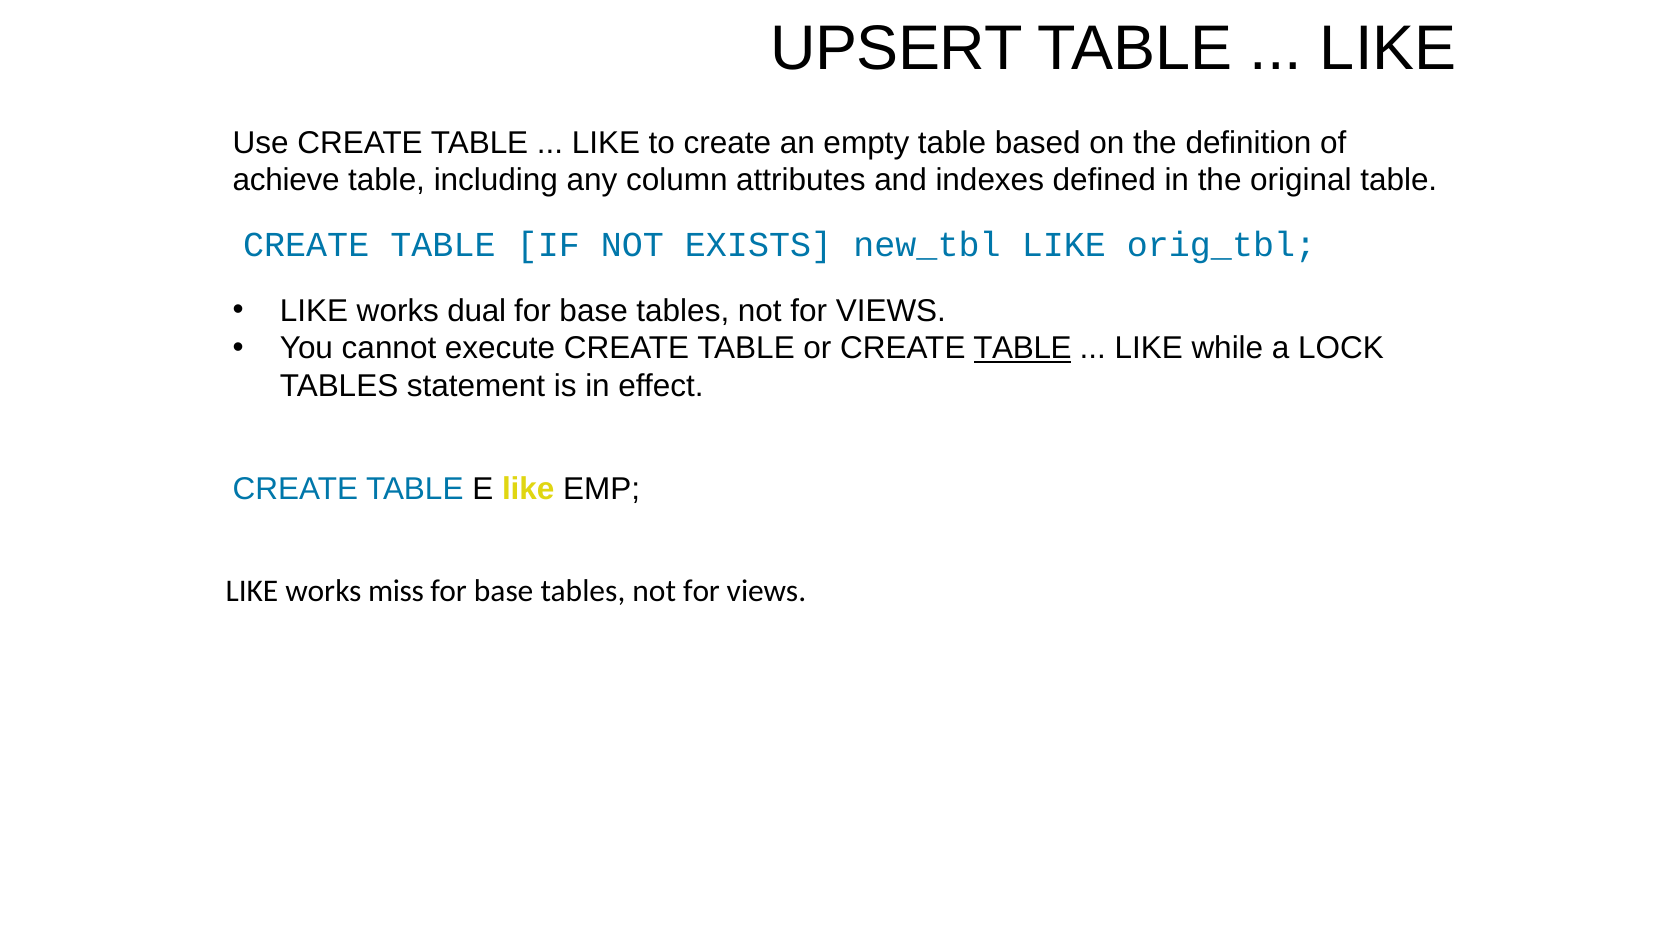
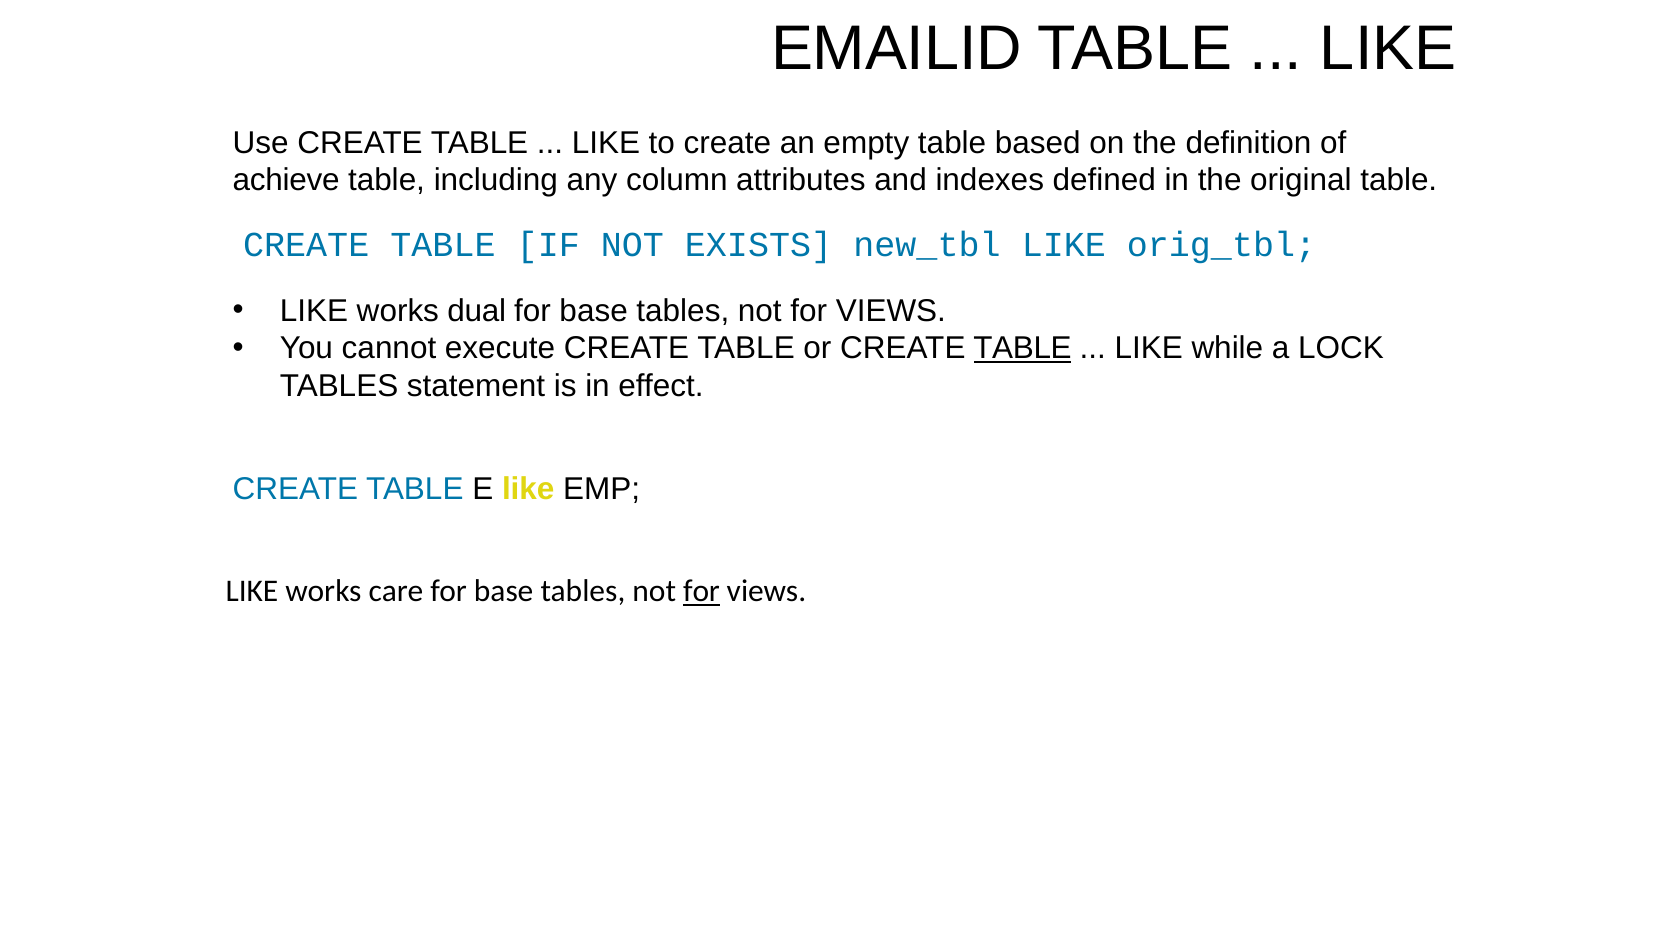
UPSERT: UPSERT -> EMAILID
miss: miss -> care
for at (701, 591) underline: none -> present
